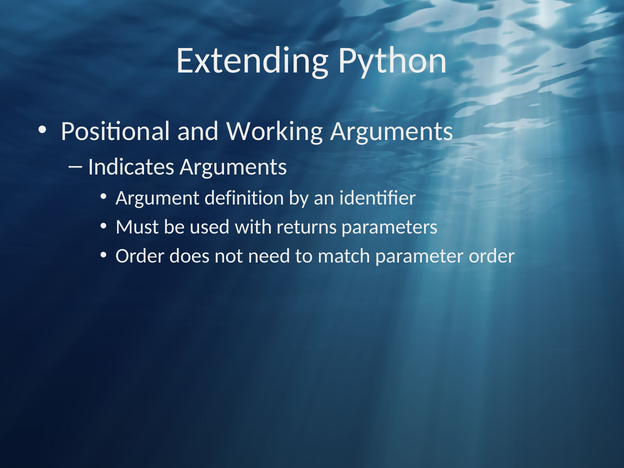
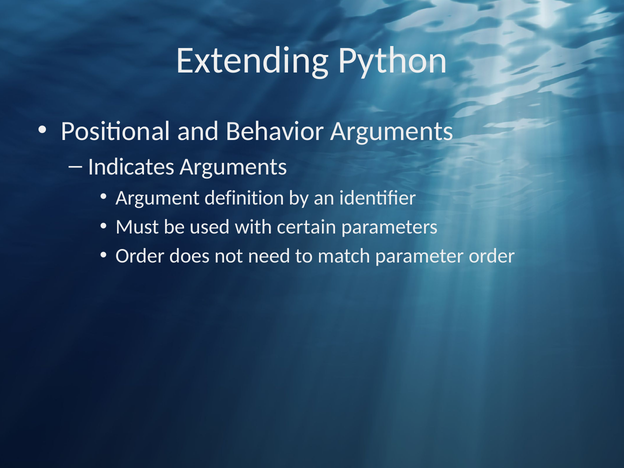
Working: Working -> Behavior
returns: returns -> certain
